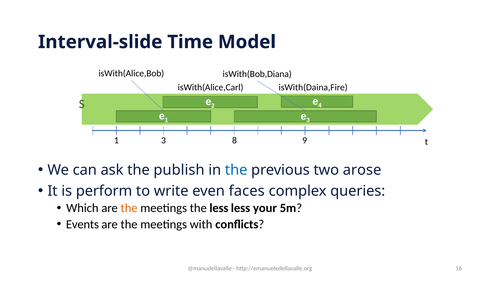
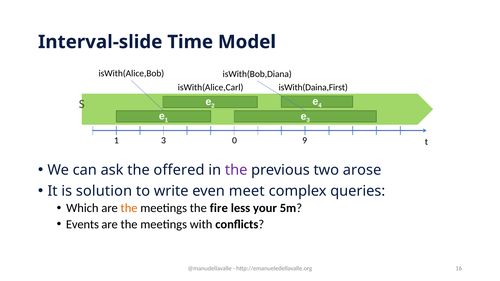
isWith(Daina,Fire: isWith(Daina,Fire -> isWith(Daina,First
8: 8 -> 0
publish: publish -> offered
the at (236, 170) colour: blue -> purple
perform: perform -> solution
faces: faces -> meet
the less: less -> fire
